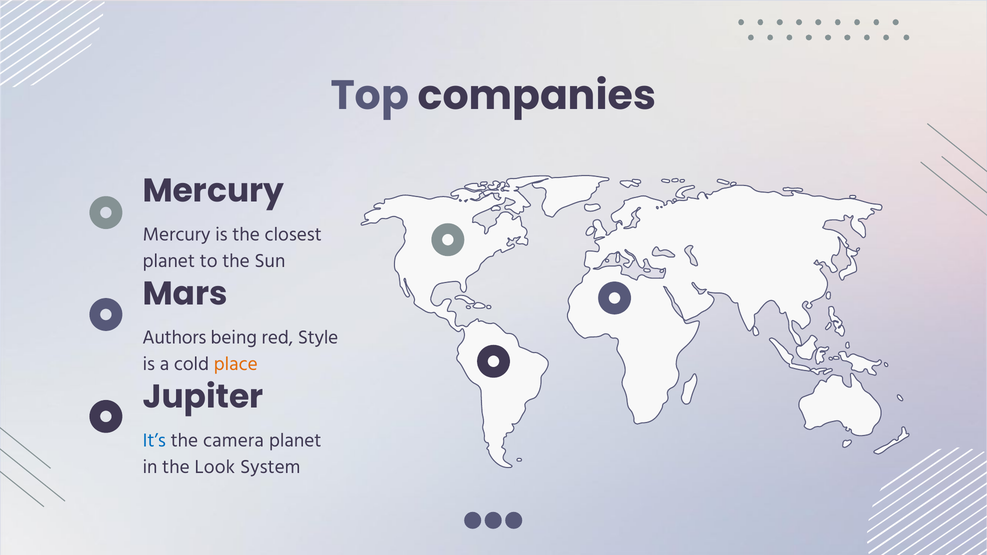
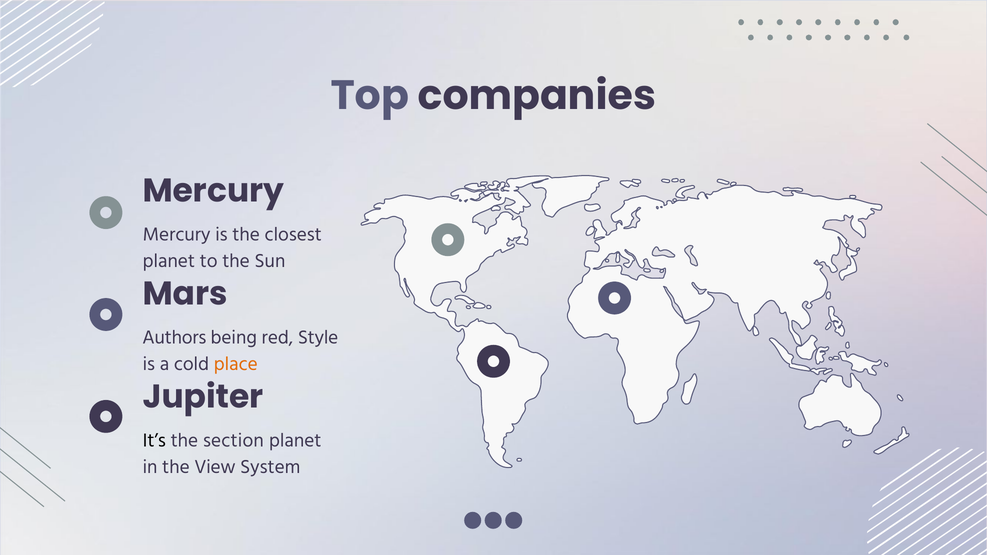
It’s colour: blue -> black
camera: camera -> section
Look: Look -> View
